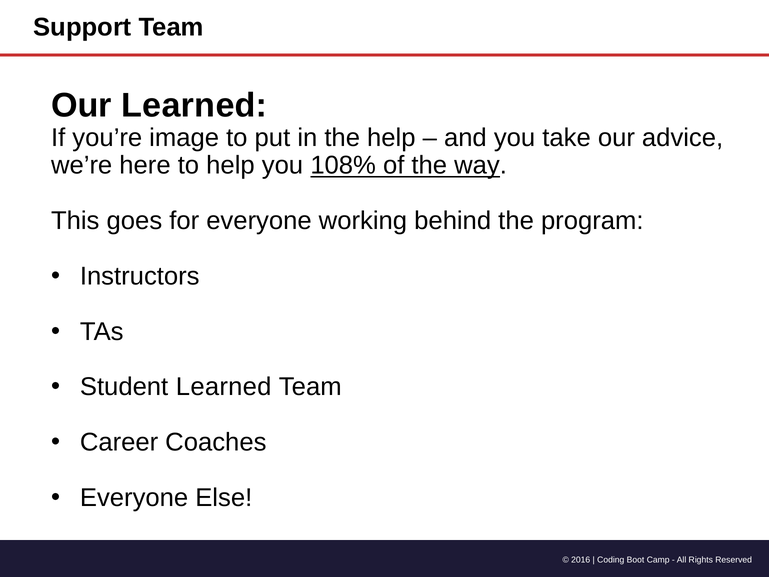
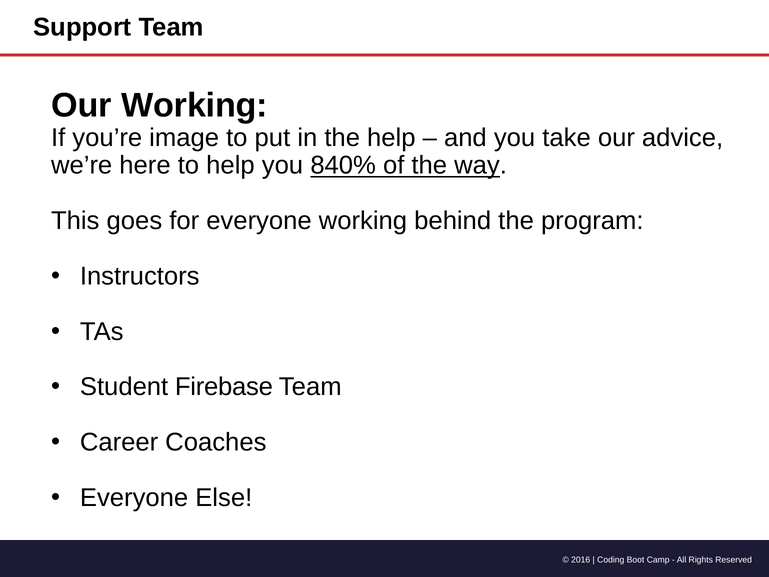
Our Learned: Learned -> Working
108%: 108% -> 840%
Student Learned: Learned -> Firebase
